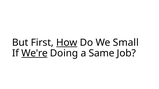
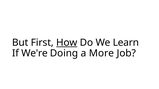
Small: Small -> Learn
We're underline: present -> none
Same: Same -> More
